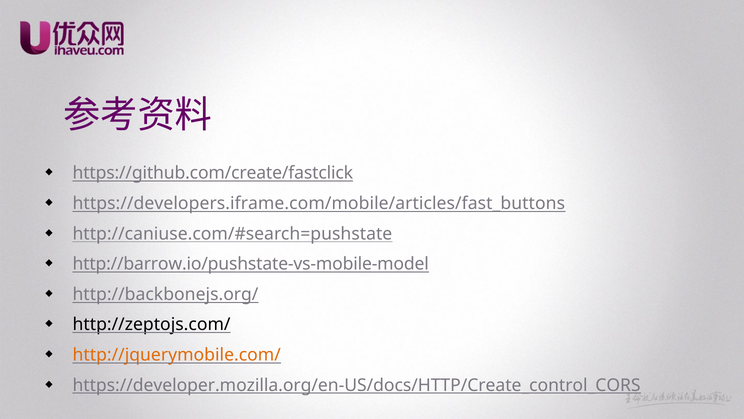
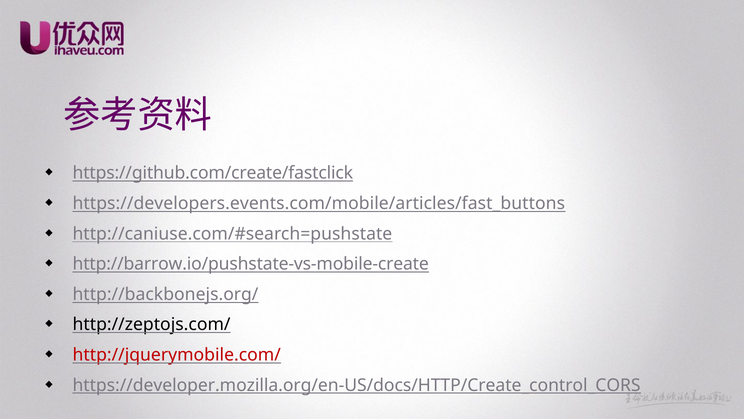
https://developers.iframe.com/mobile/articles/fast_buttons: https://developers.iframe.com/mobile/articles/fast_buttons -> https://developers.events.com/mobile/articles/fast_buttons
http://barrow.io/pushstate-vs-mobile-model: http://barrow.io/pushstate-vs-mobile-model -> http://barrow.io/pushstate-vs-mobile-create
http://jquerymobile.com/ colour: orange -> red
